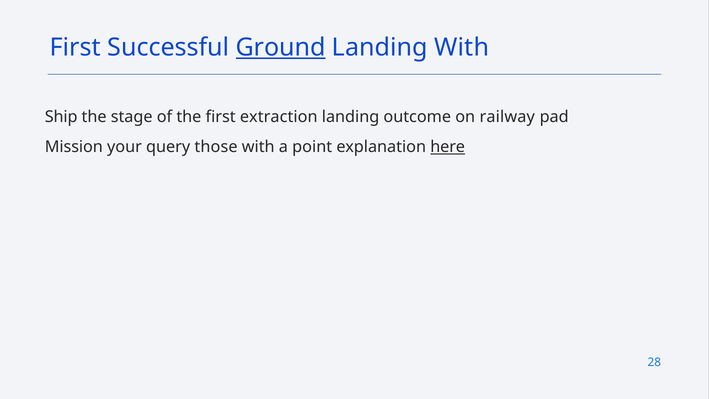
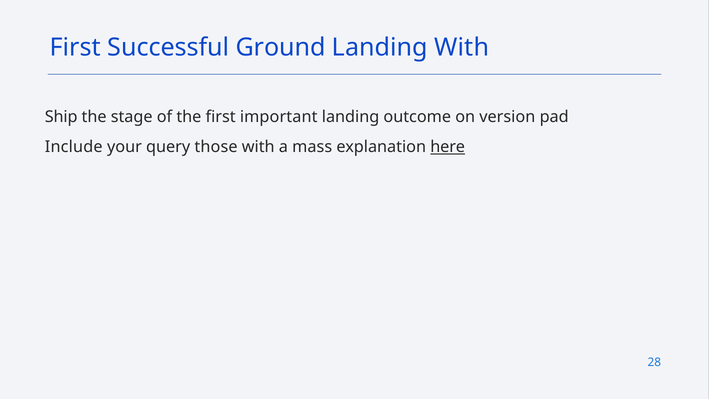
Ground underline: present -> none
extraction: extraction -> important
railway: railway -> version
Mission: Mission -> Include
point: point -> mass
